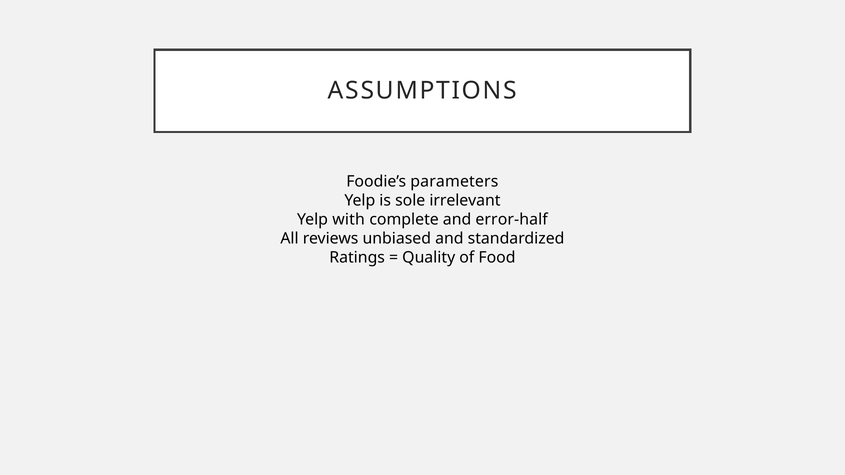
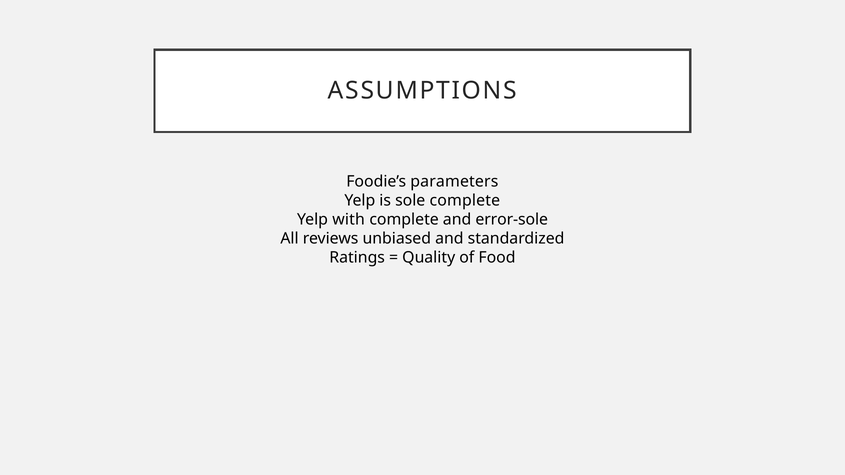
sole irrelevant: irrelevant -> complete
error-half: error-half -> error-sole
